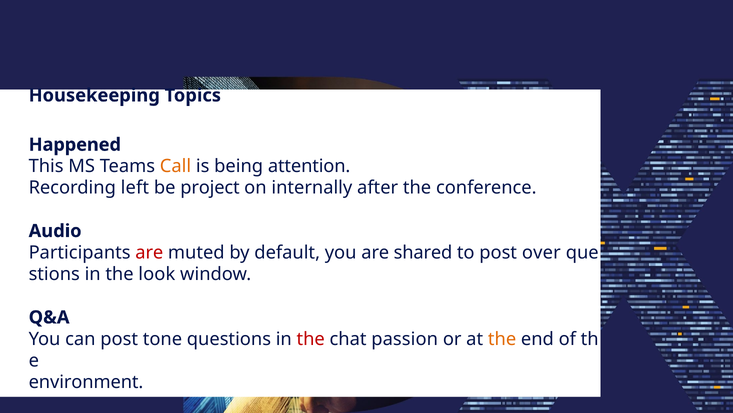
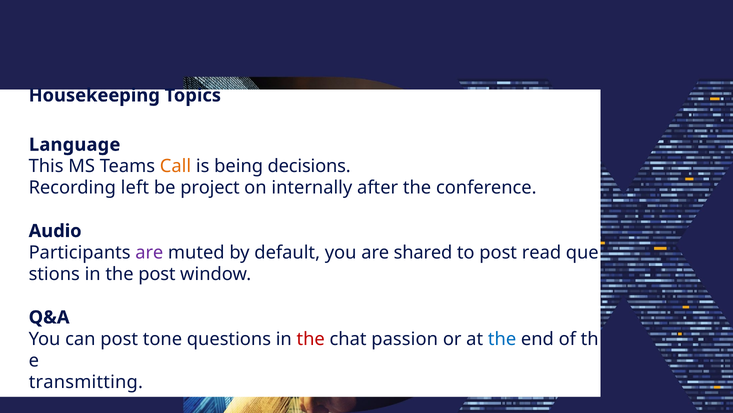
Happened: Happened -> Language
attention: attention -> decisions
are at (149, 252) colour: red -> purple
over: over -> read
the look: look -> post
the at (502, 338) colour: orange -> blue
environment: environment -> transmitting
